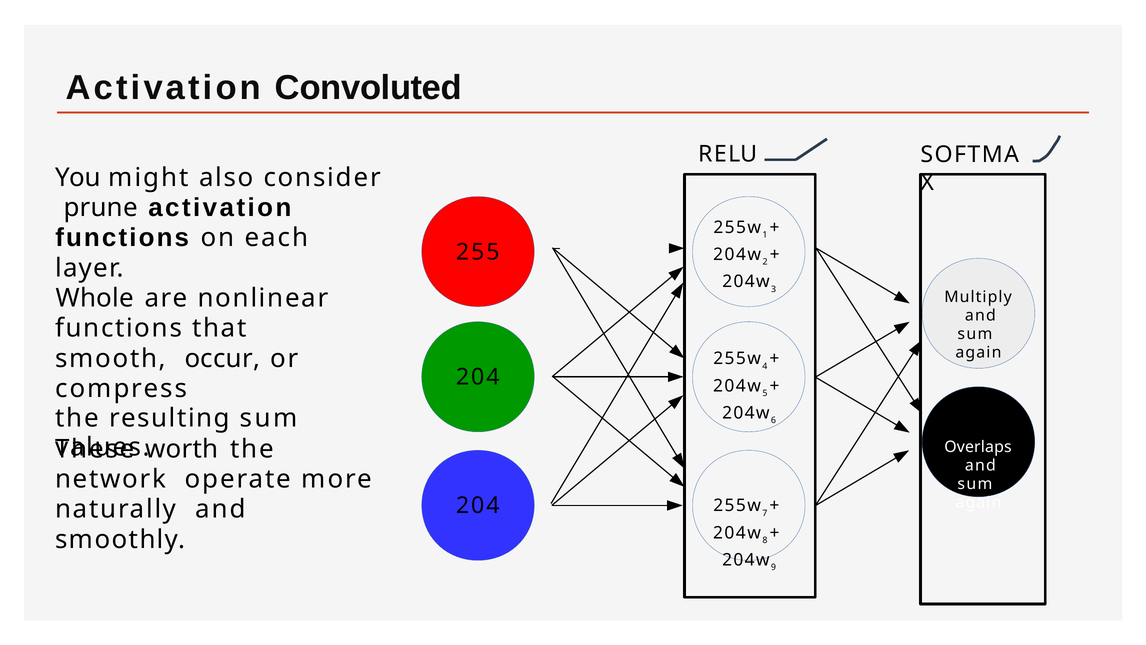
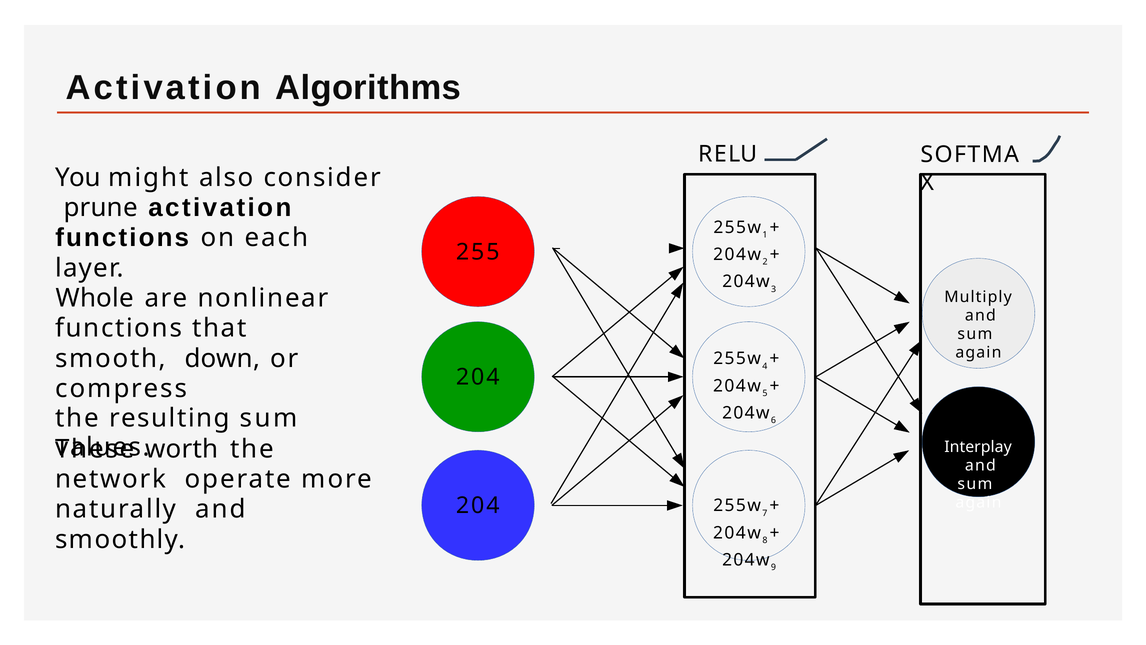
Convoluted: Convoluted -> Algorithms
occur: occur -> down
Overlaps: Overlaps -> Interplay
